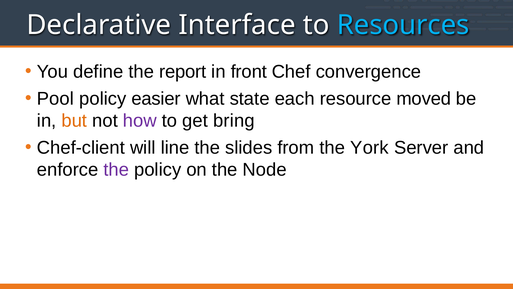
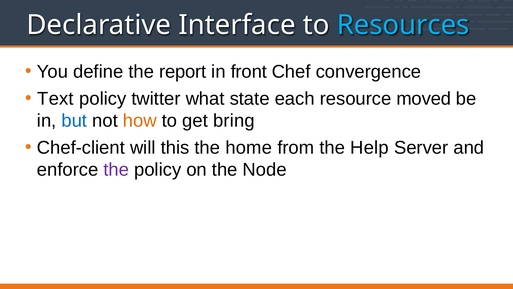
Pool: Pool -> Text
easier: easier -> twitter
but colour: orange -> blue
how colour: purple -> orange
line: line -> this
slides: slides -> home
York: York -> Help
